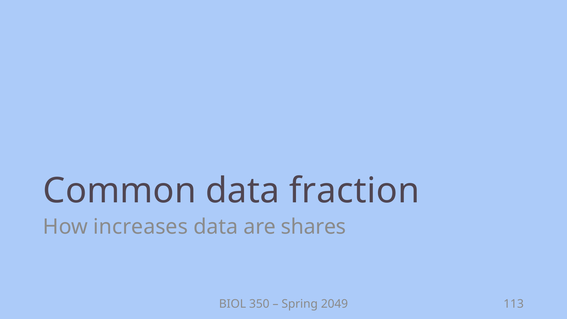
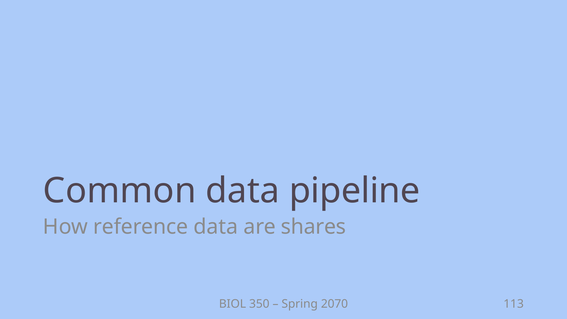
fraction: fraction -> pipeline
increases: increases -> reference
2049: 2049 -> 2070
